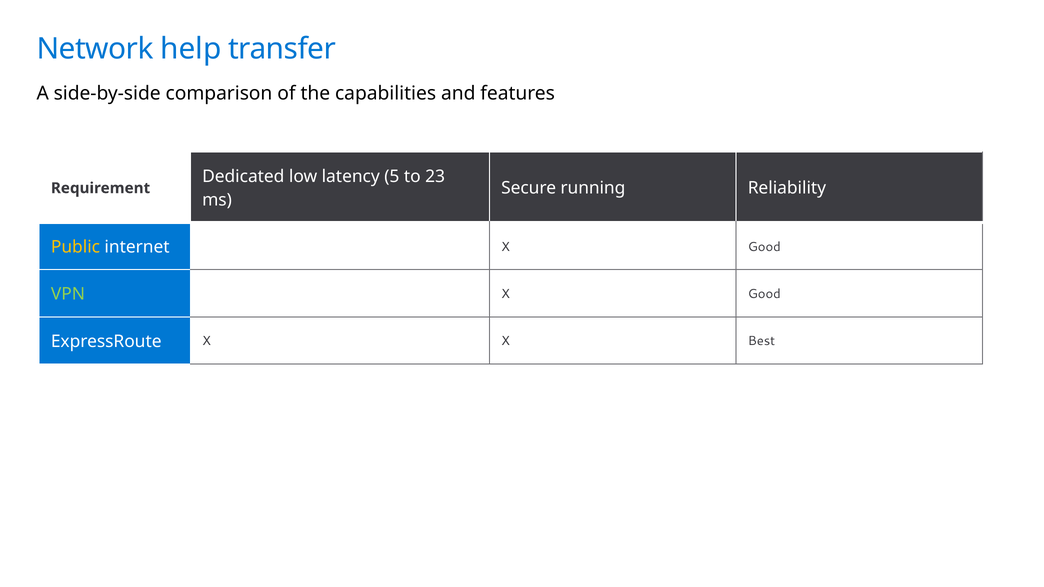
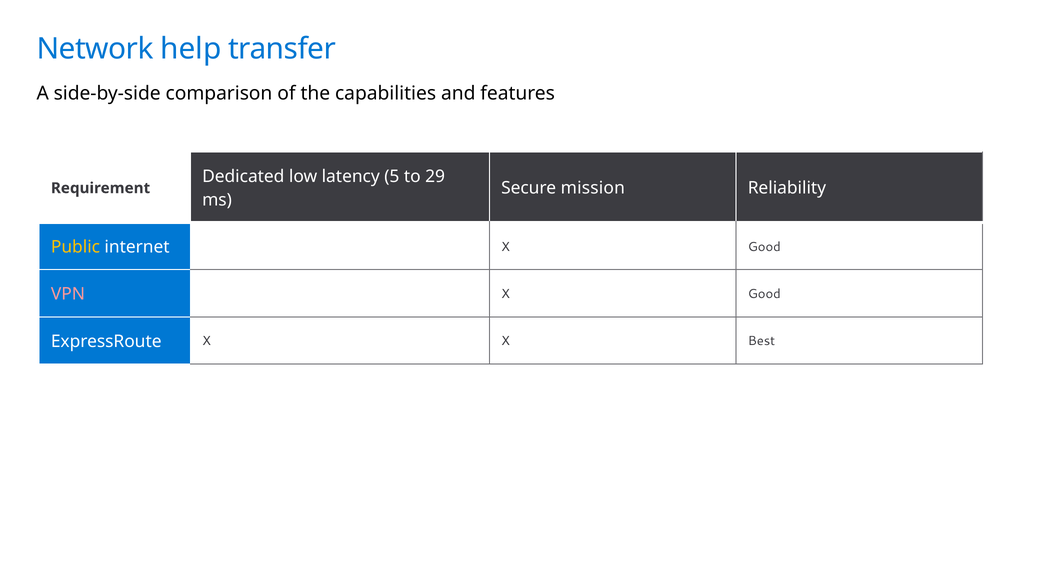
23: 23 -> 29
running: running -> mission
VPN colour: light green -> pink
